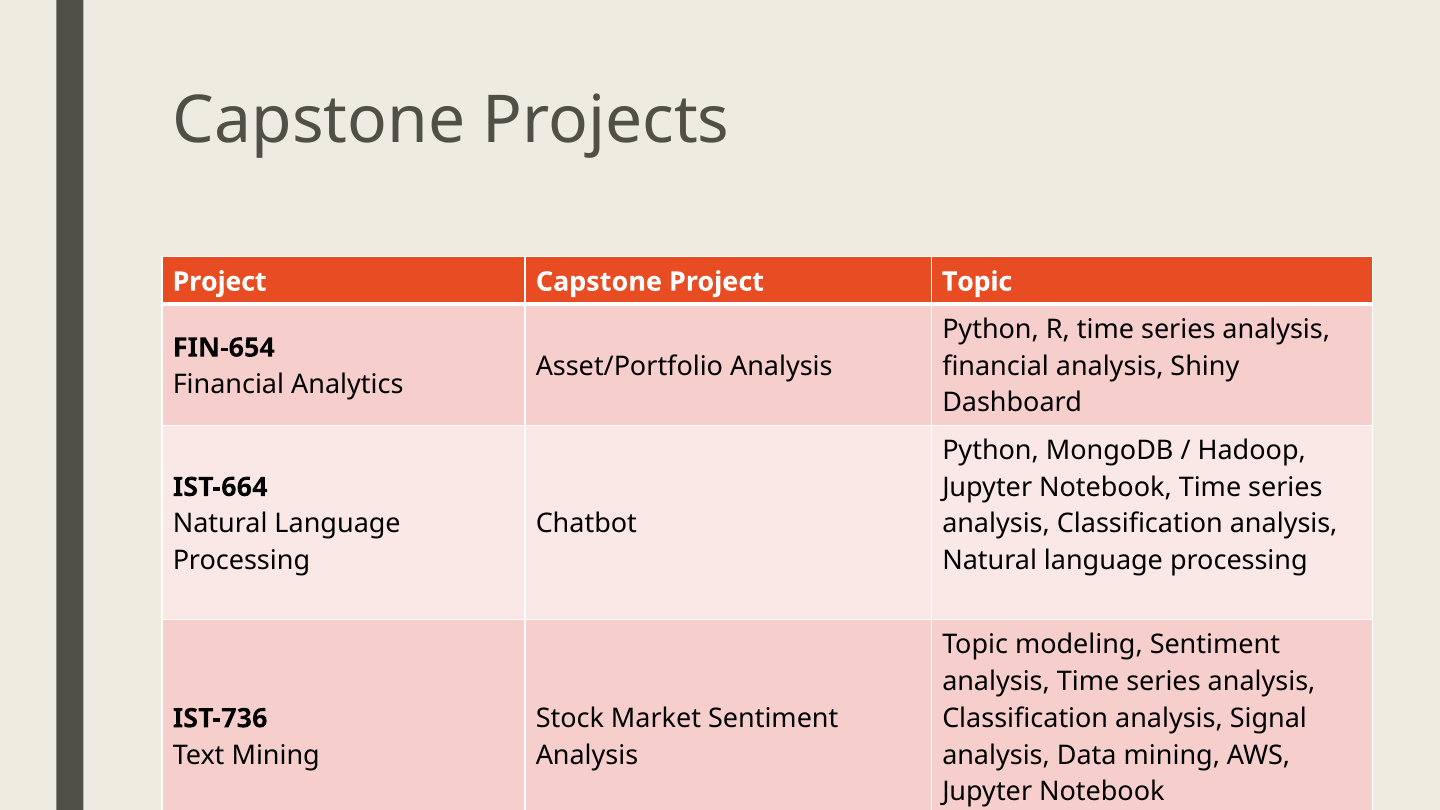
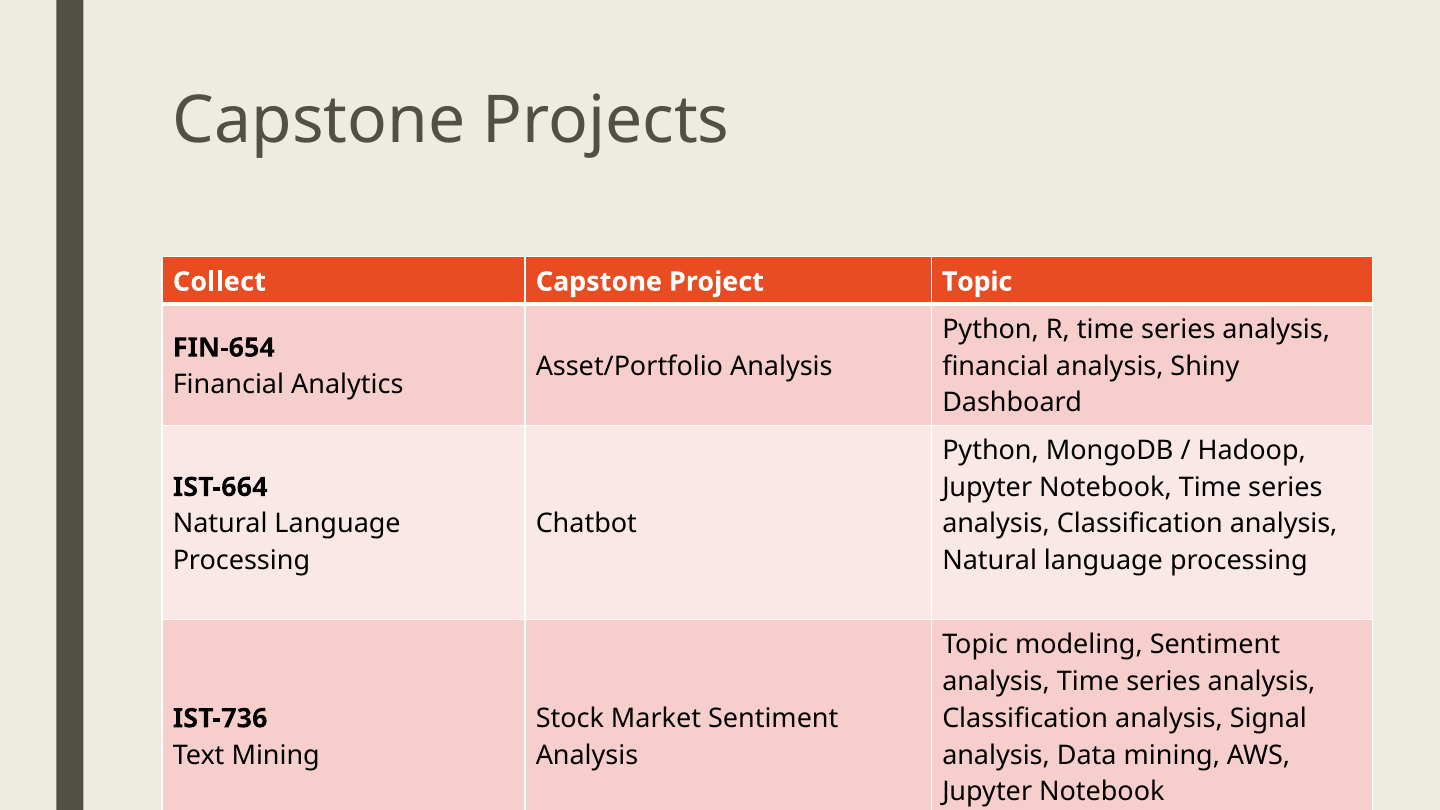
Project at (220, 282): Project -> Collect
